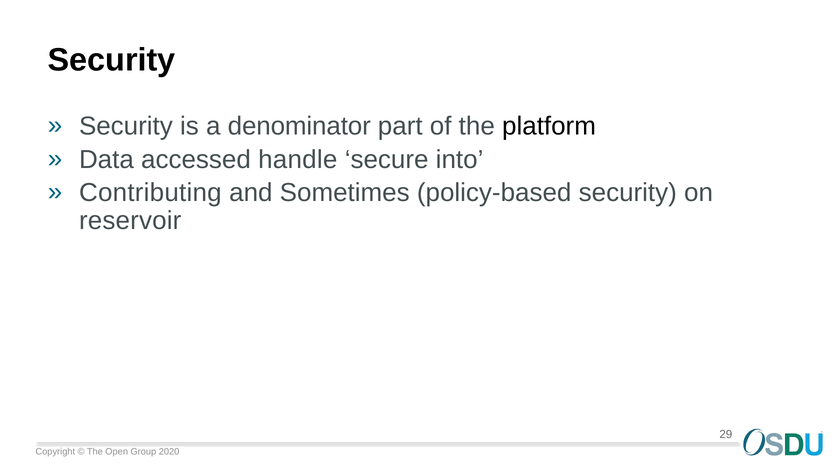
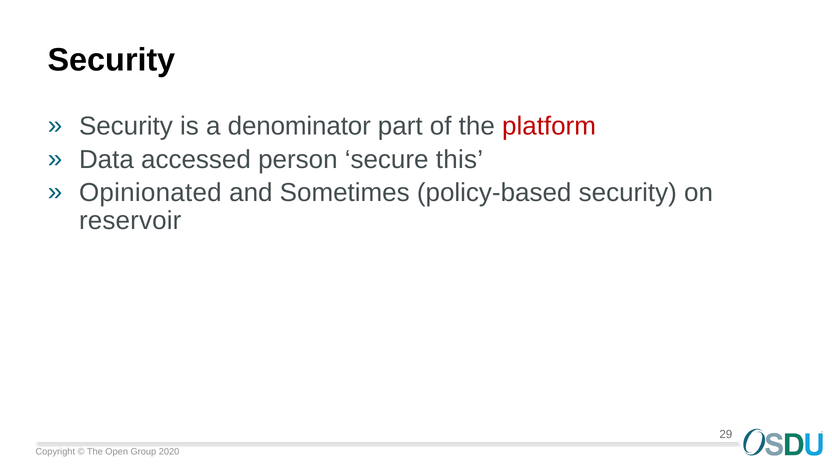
platform colour: black -> red
handle: handle -> person
into: into -> this
Contributing: Contributing -> Opinionated
